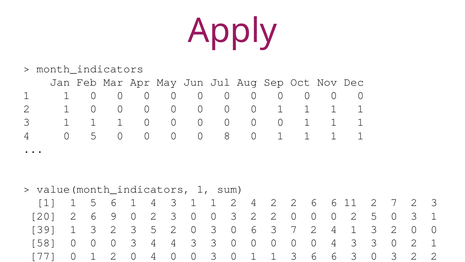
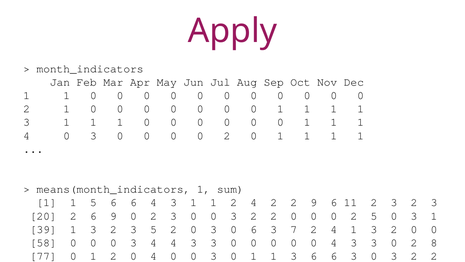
4 0 5: 5 -> 3
8 at (227, 135): 8 -> 2
value(month_indicators: value(month_indicators -> means(month_indicators
5 6 1: 1 -> 6
2 2 6: 6 -> 9
11 2 7: 7 -> 3
3 0 2 1: 1 -> 8
